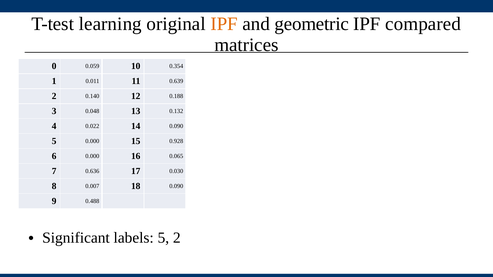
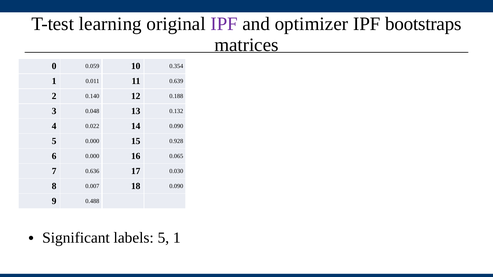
IPF at (224, 24) colour: orange -> purple
geometric: geometric -> optimizer
compared: compared -> bootstraps
5 2: 2 -> 1
